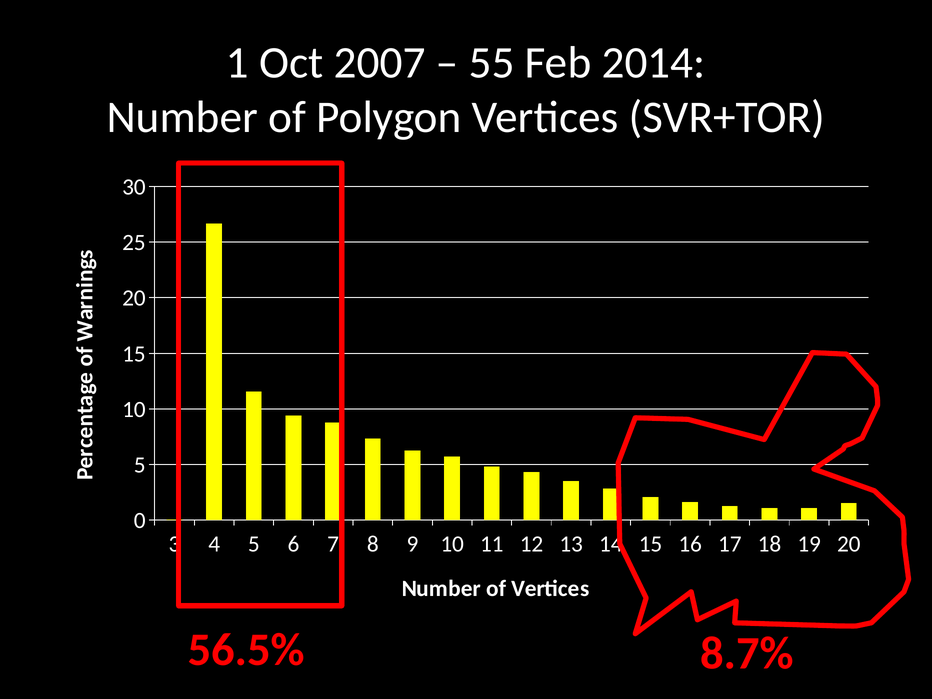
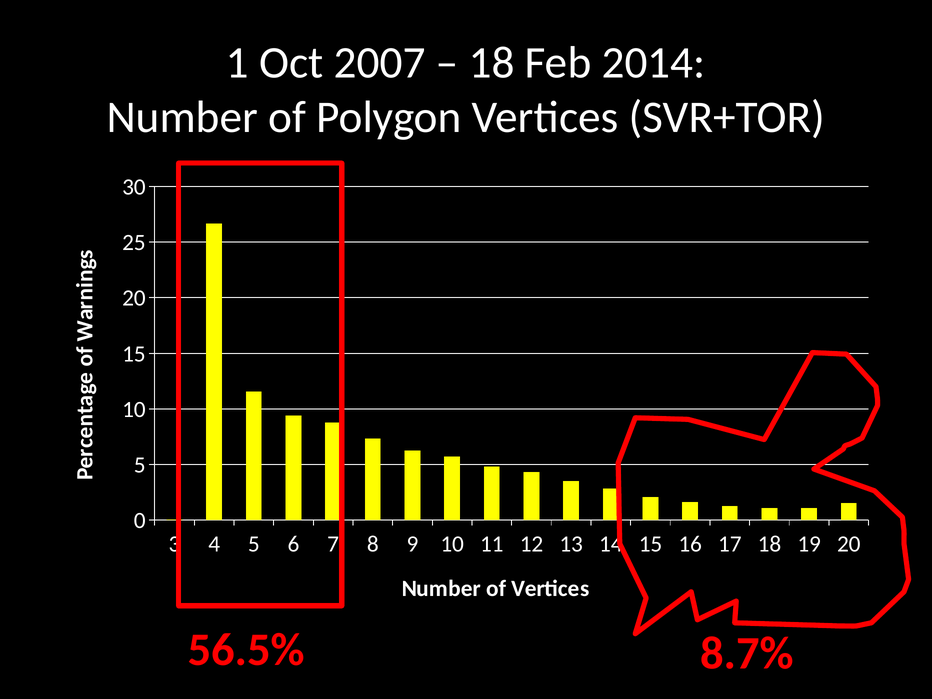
55 at (492, 63): 55 -> 18
